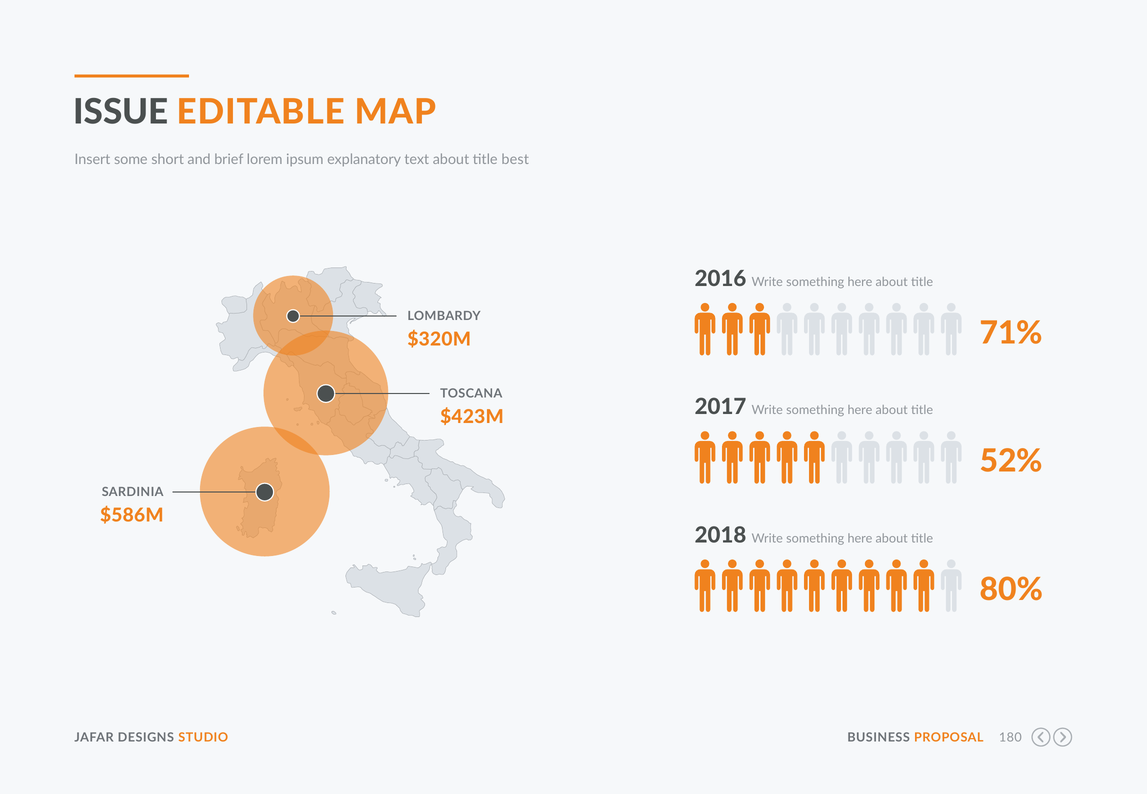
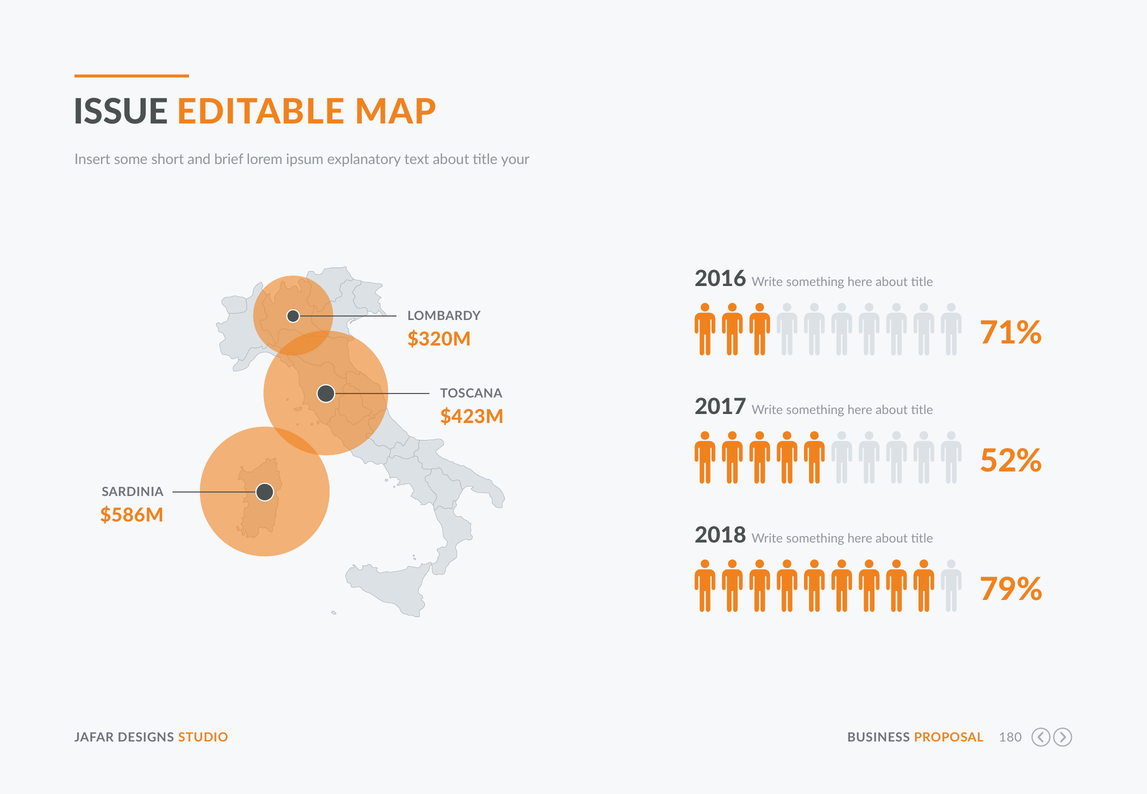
best: best -> your
80%: 80% -> 79%
